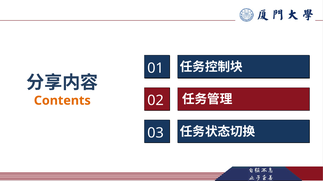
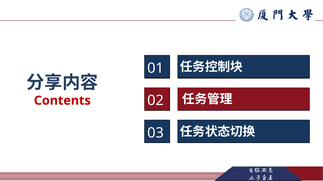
Contents colour: orange -> red
